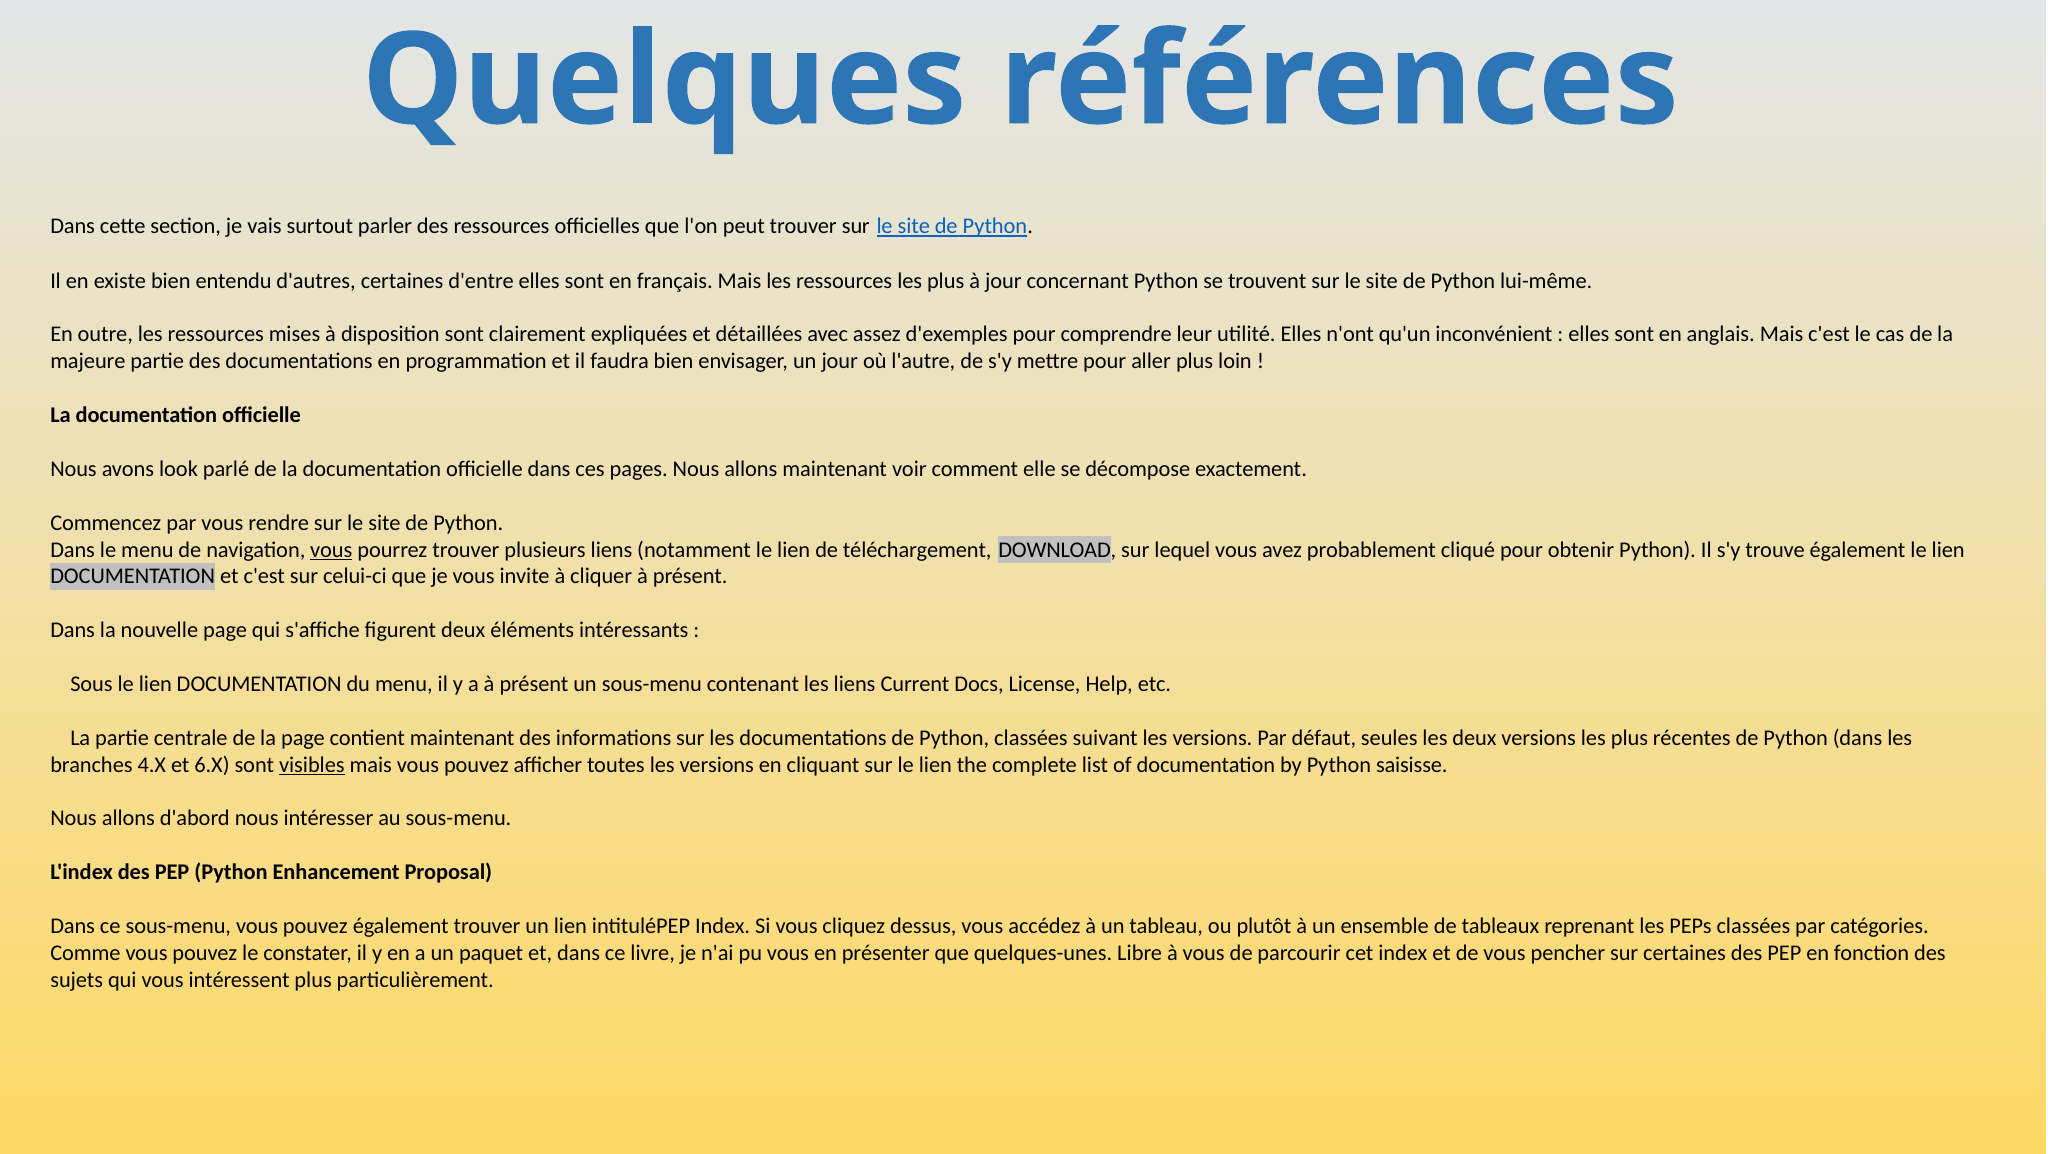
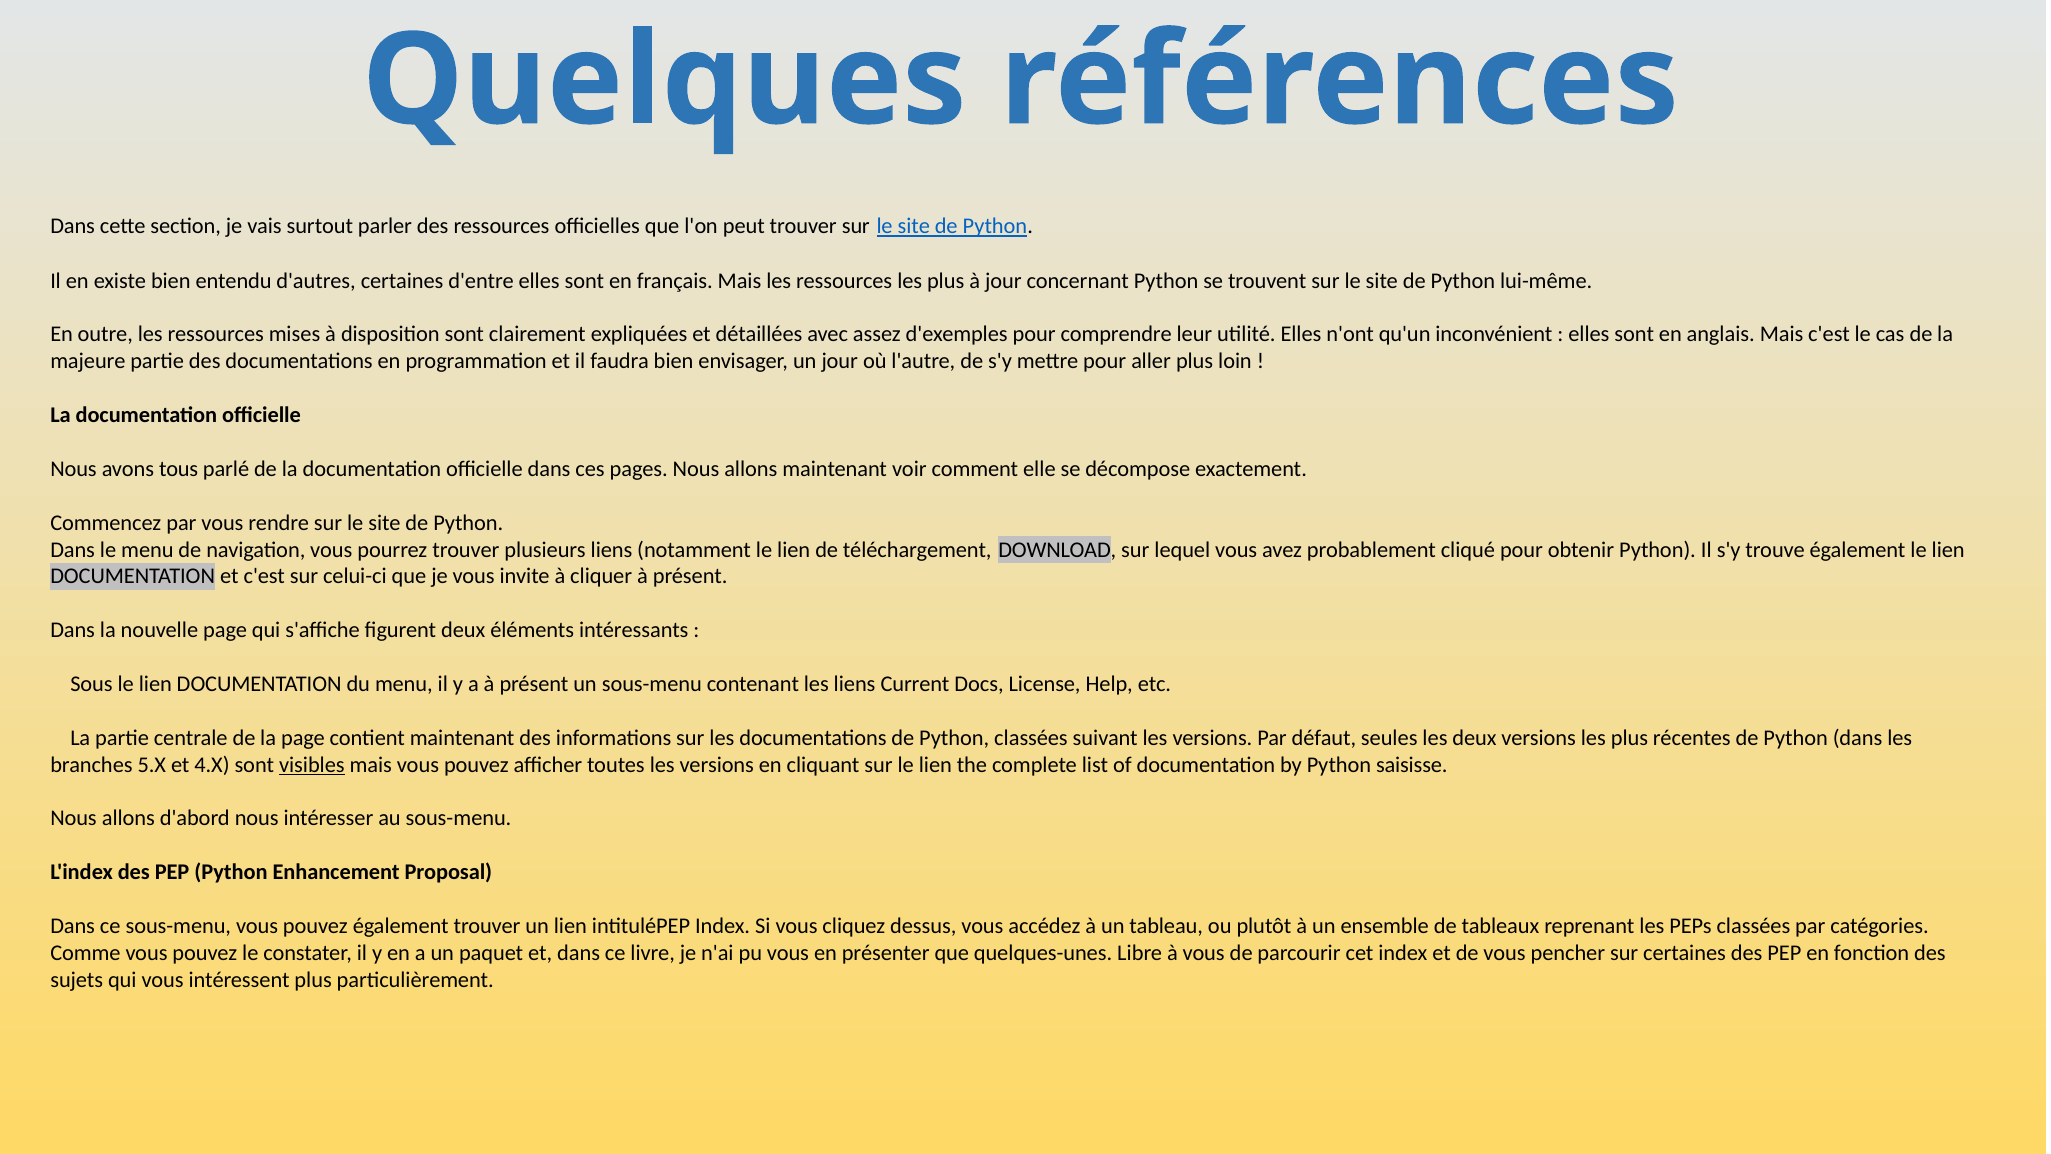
look: look -> tous
vous at (331, 549) underline: present -> none
4.X: 4.X -> 5.X
6.X: 6.X -> 4.X
